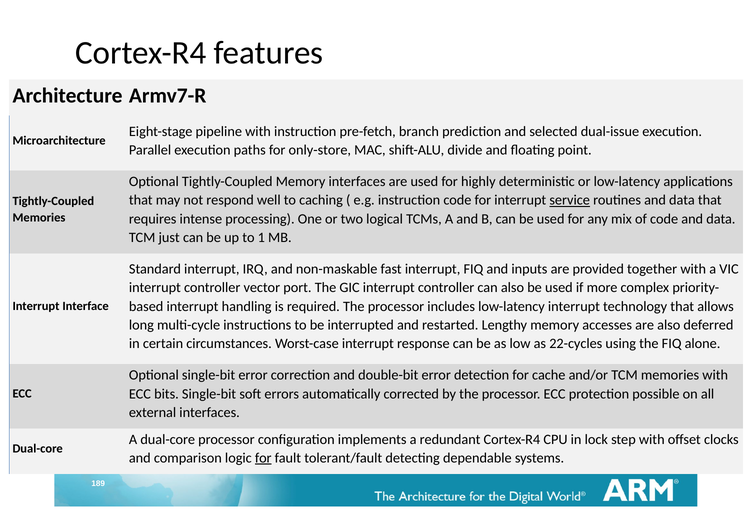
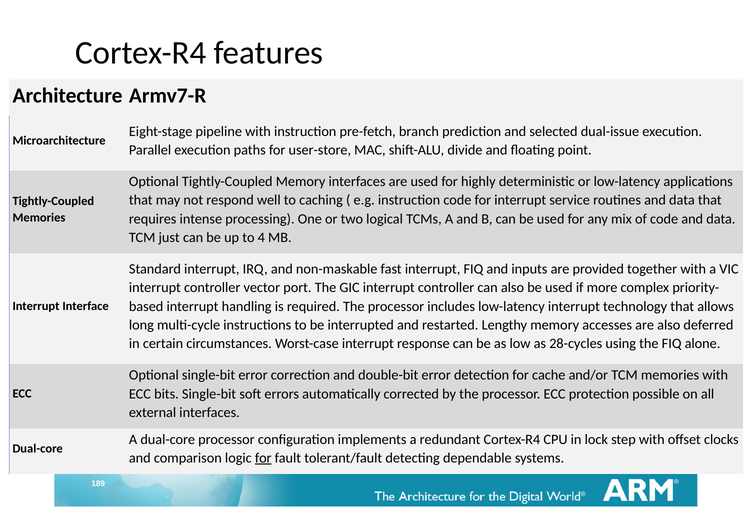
only-store: only-store -> user-store
service underline: present -> none
1: 1 -> 4
22-cycles: 22-cycles -> 28-cycles
